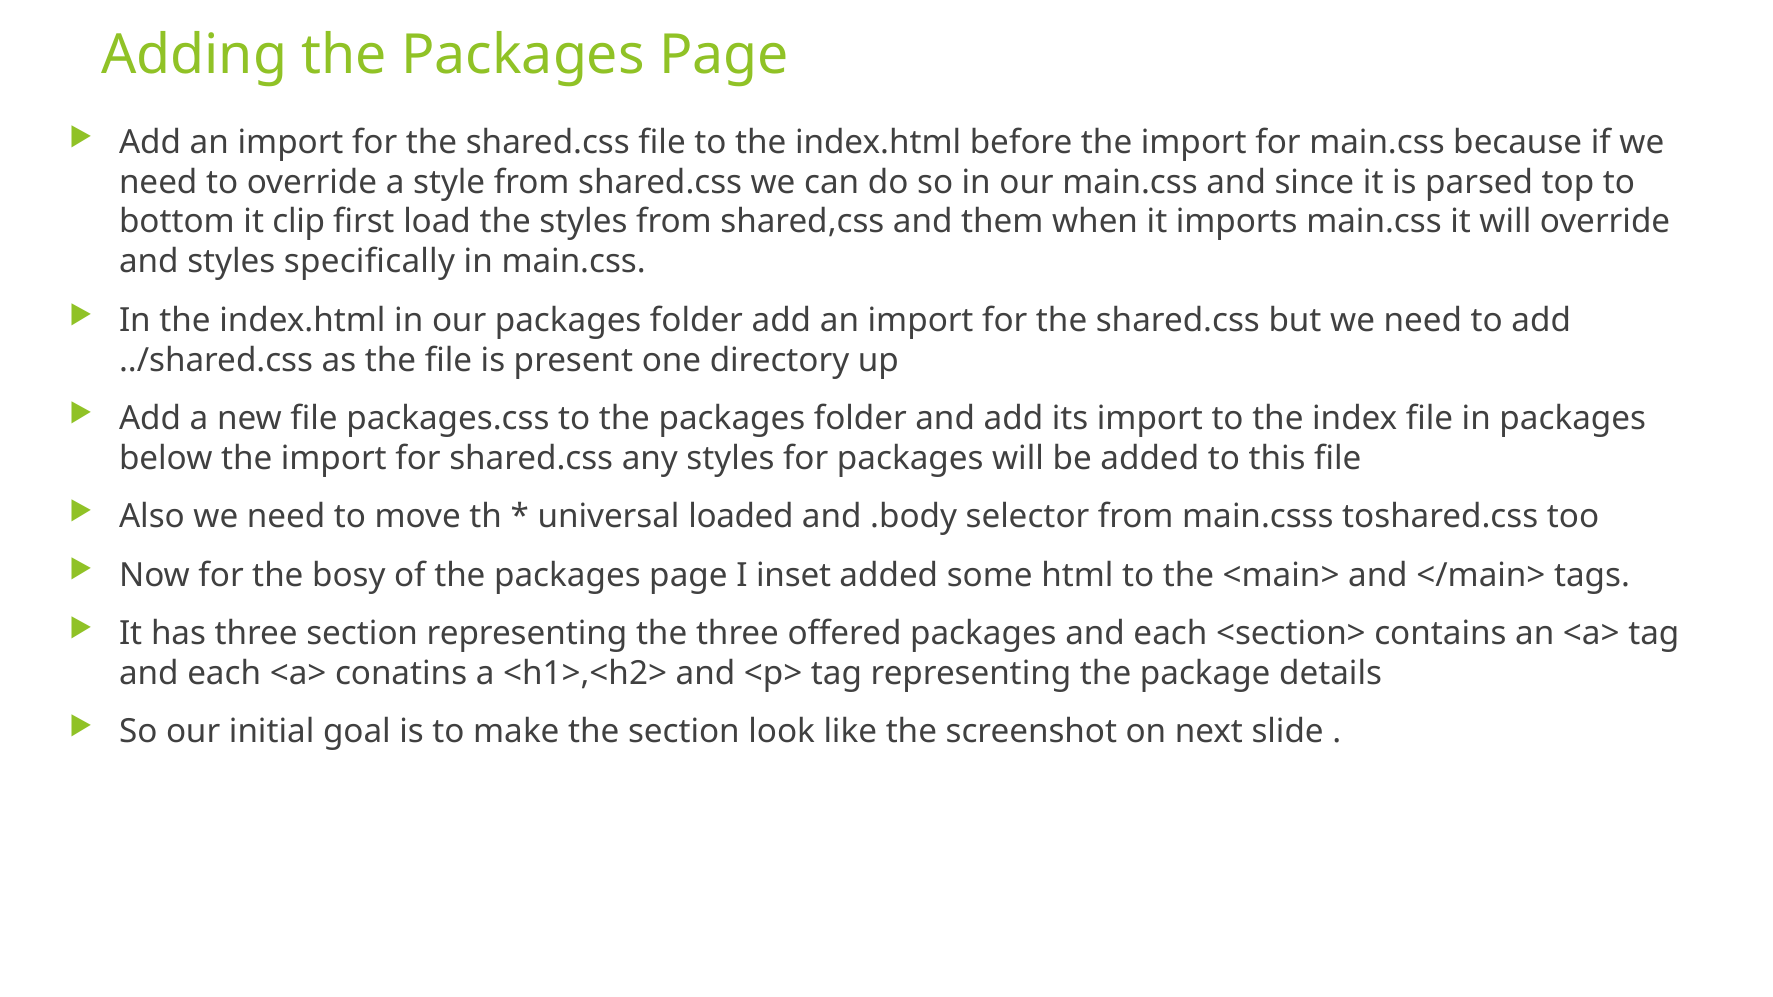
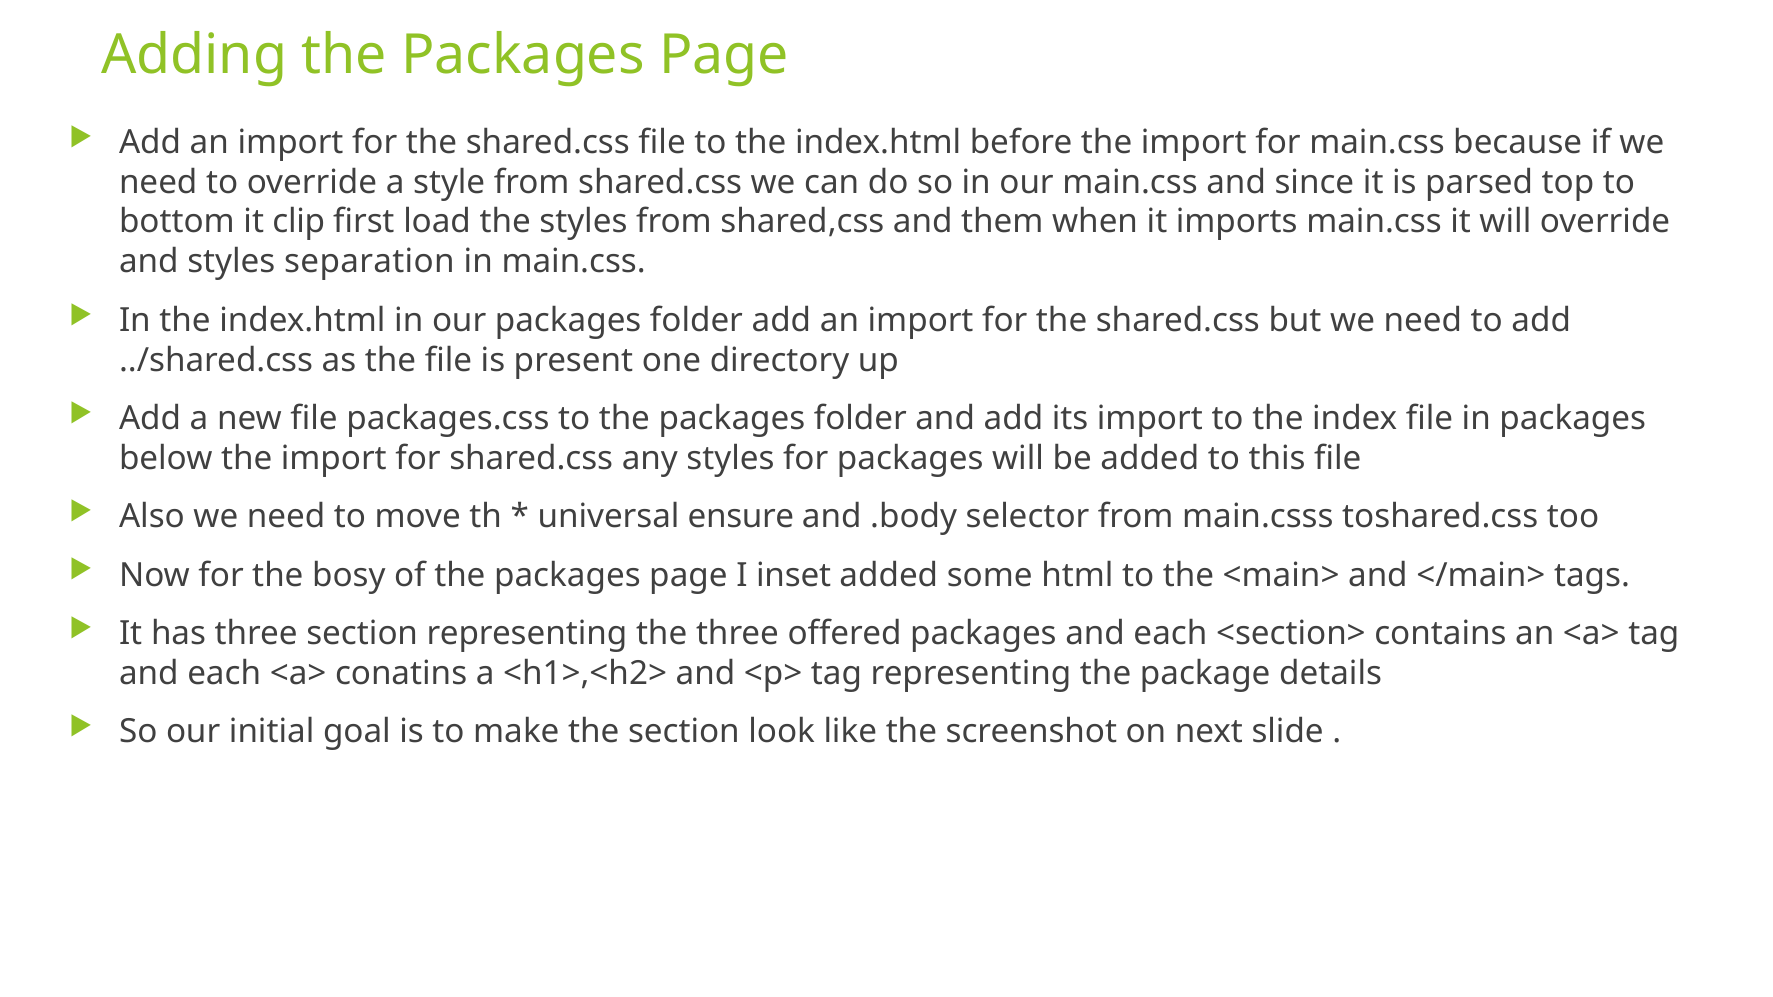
specifically: specifically -> separation
loaded: loaded -> ensure
